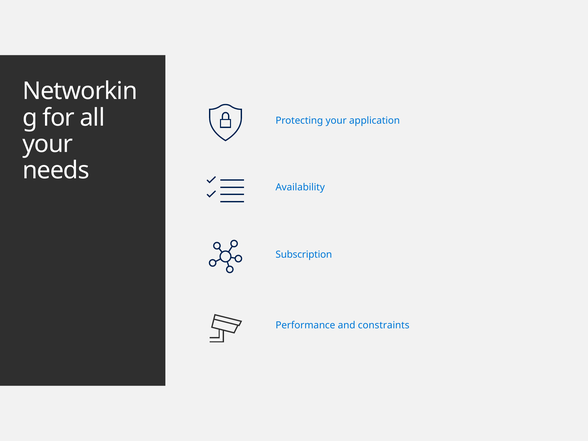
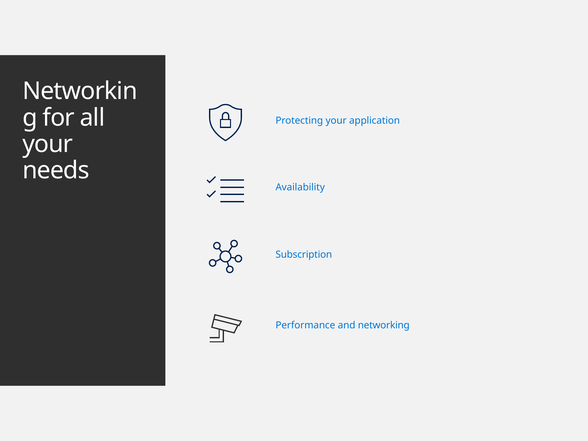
constraints: constraints -> networking
